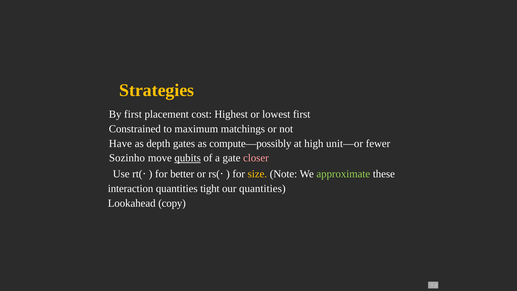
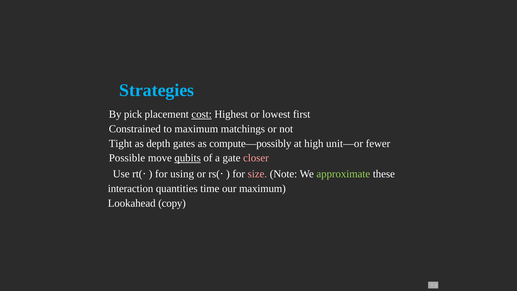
Strategies colour: yellow -> light blue
By first: first -> pick
cost underline: none -> present
Have: Have -> Tight
Sozinho: Sozinho -> Possible
better: better -> using
size colour: yellow -> pink
tight: tight -> time
our quantities: quantities -> maximum
